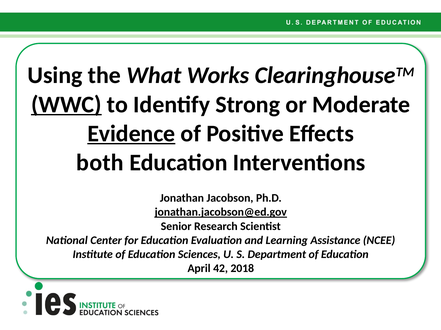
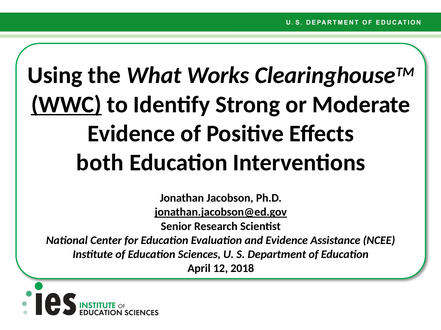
Evidence at (131, 134) underline: present -> none
and Learning: Learning -> Evidence
42: 42 -> 12
